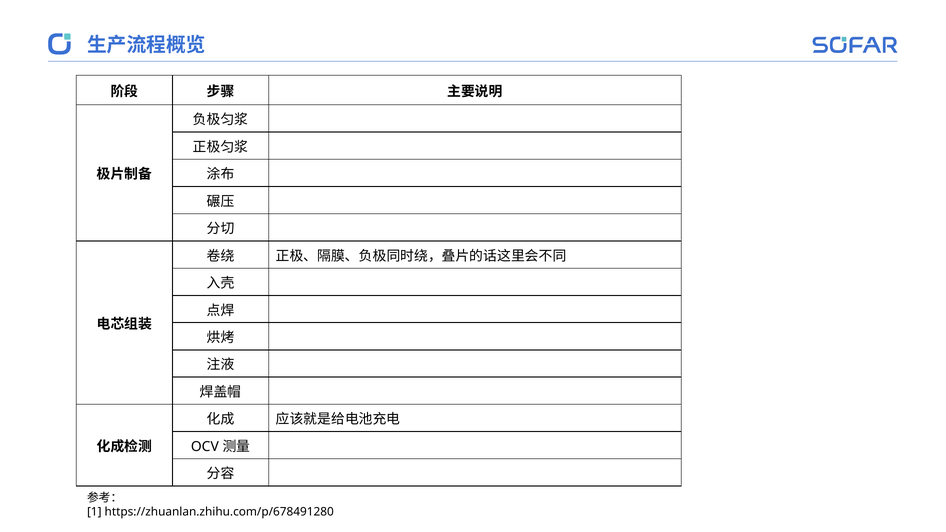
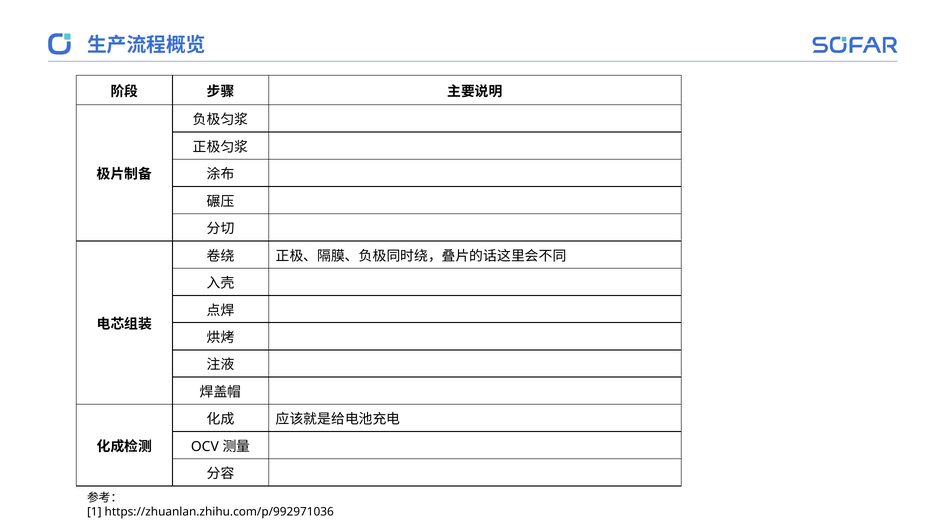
https://zhuanlan.zhihu.com/p/678491280: https://zhuanlan.zhihu.com/p/678491280 -> https://zhuanlan.zhihu.com/p/992971036
